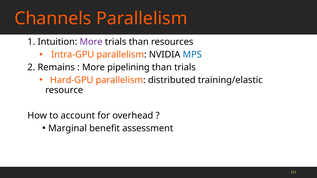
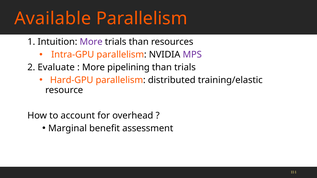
Channels: Channels -> Available
MPS colour: blue -> purple
Remains: Remains -> Evaluate
